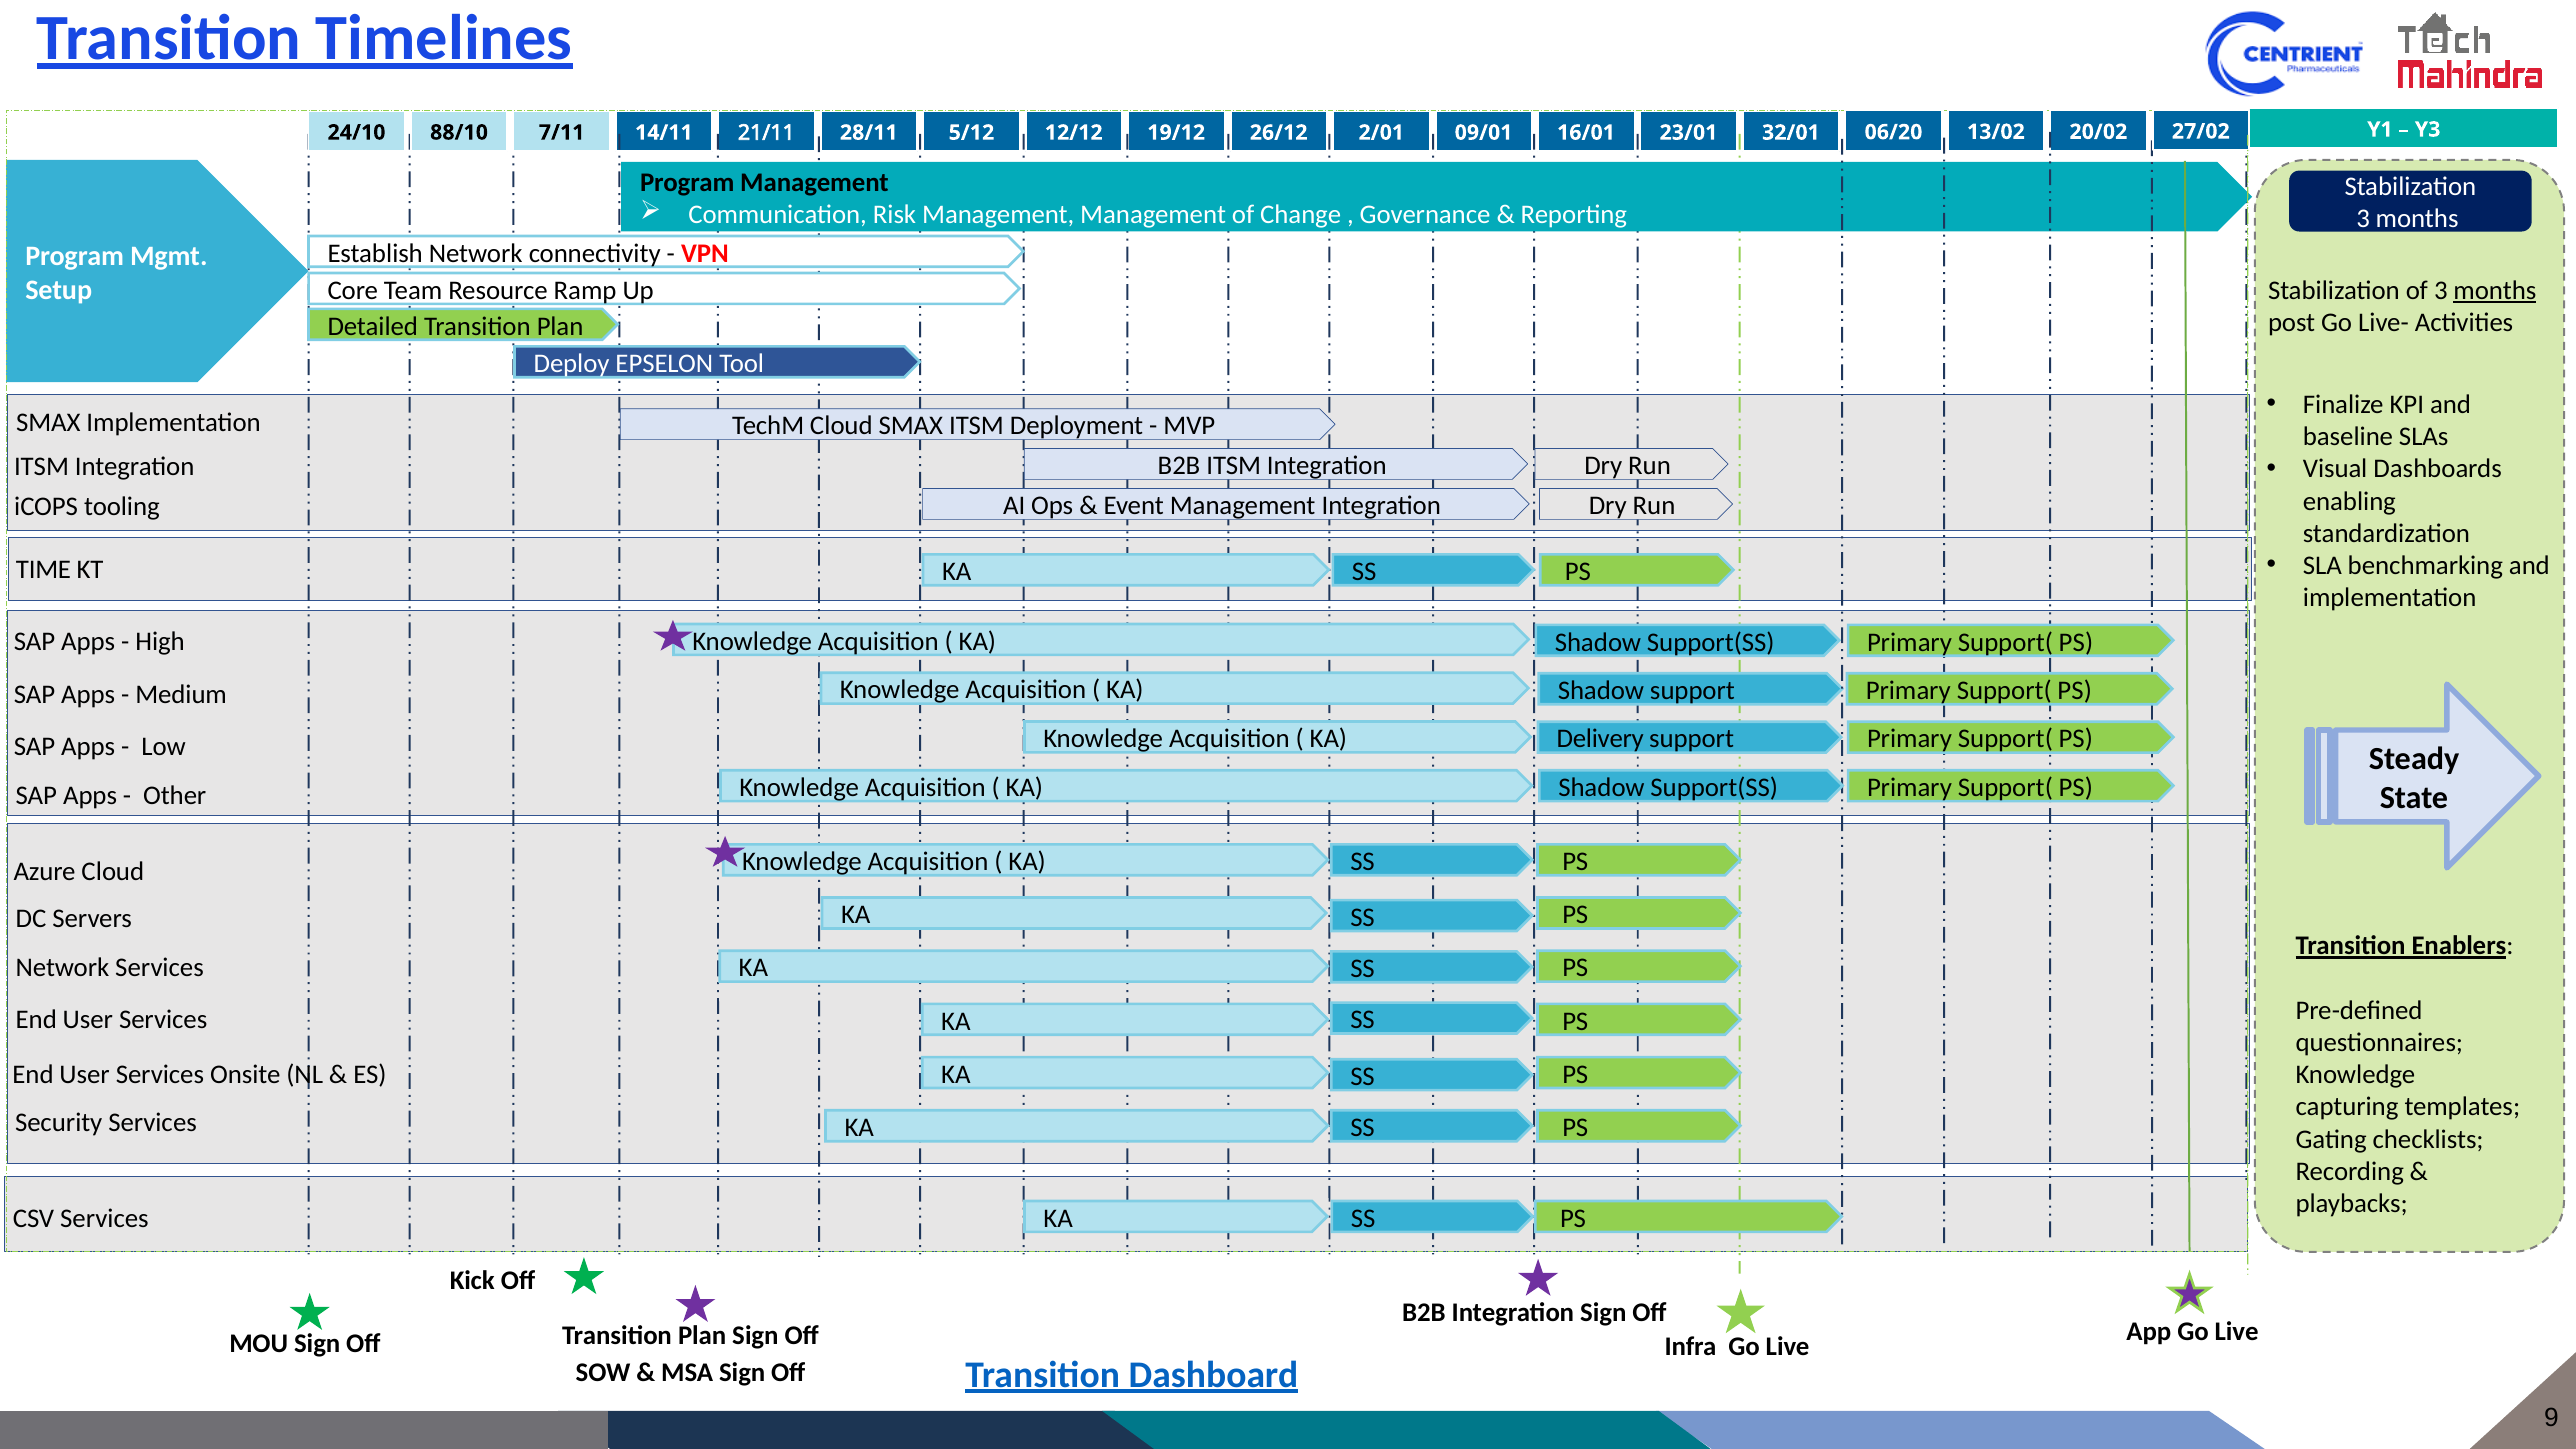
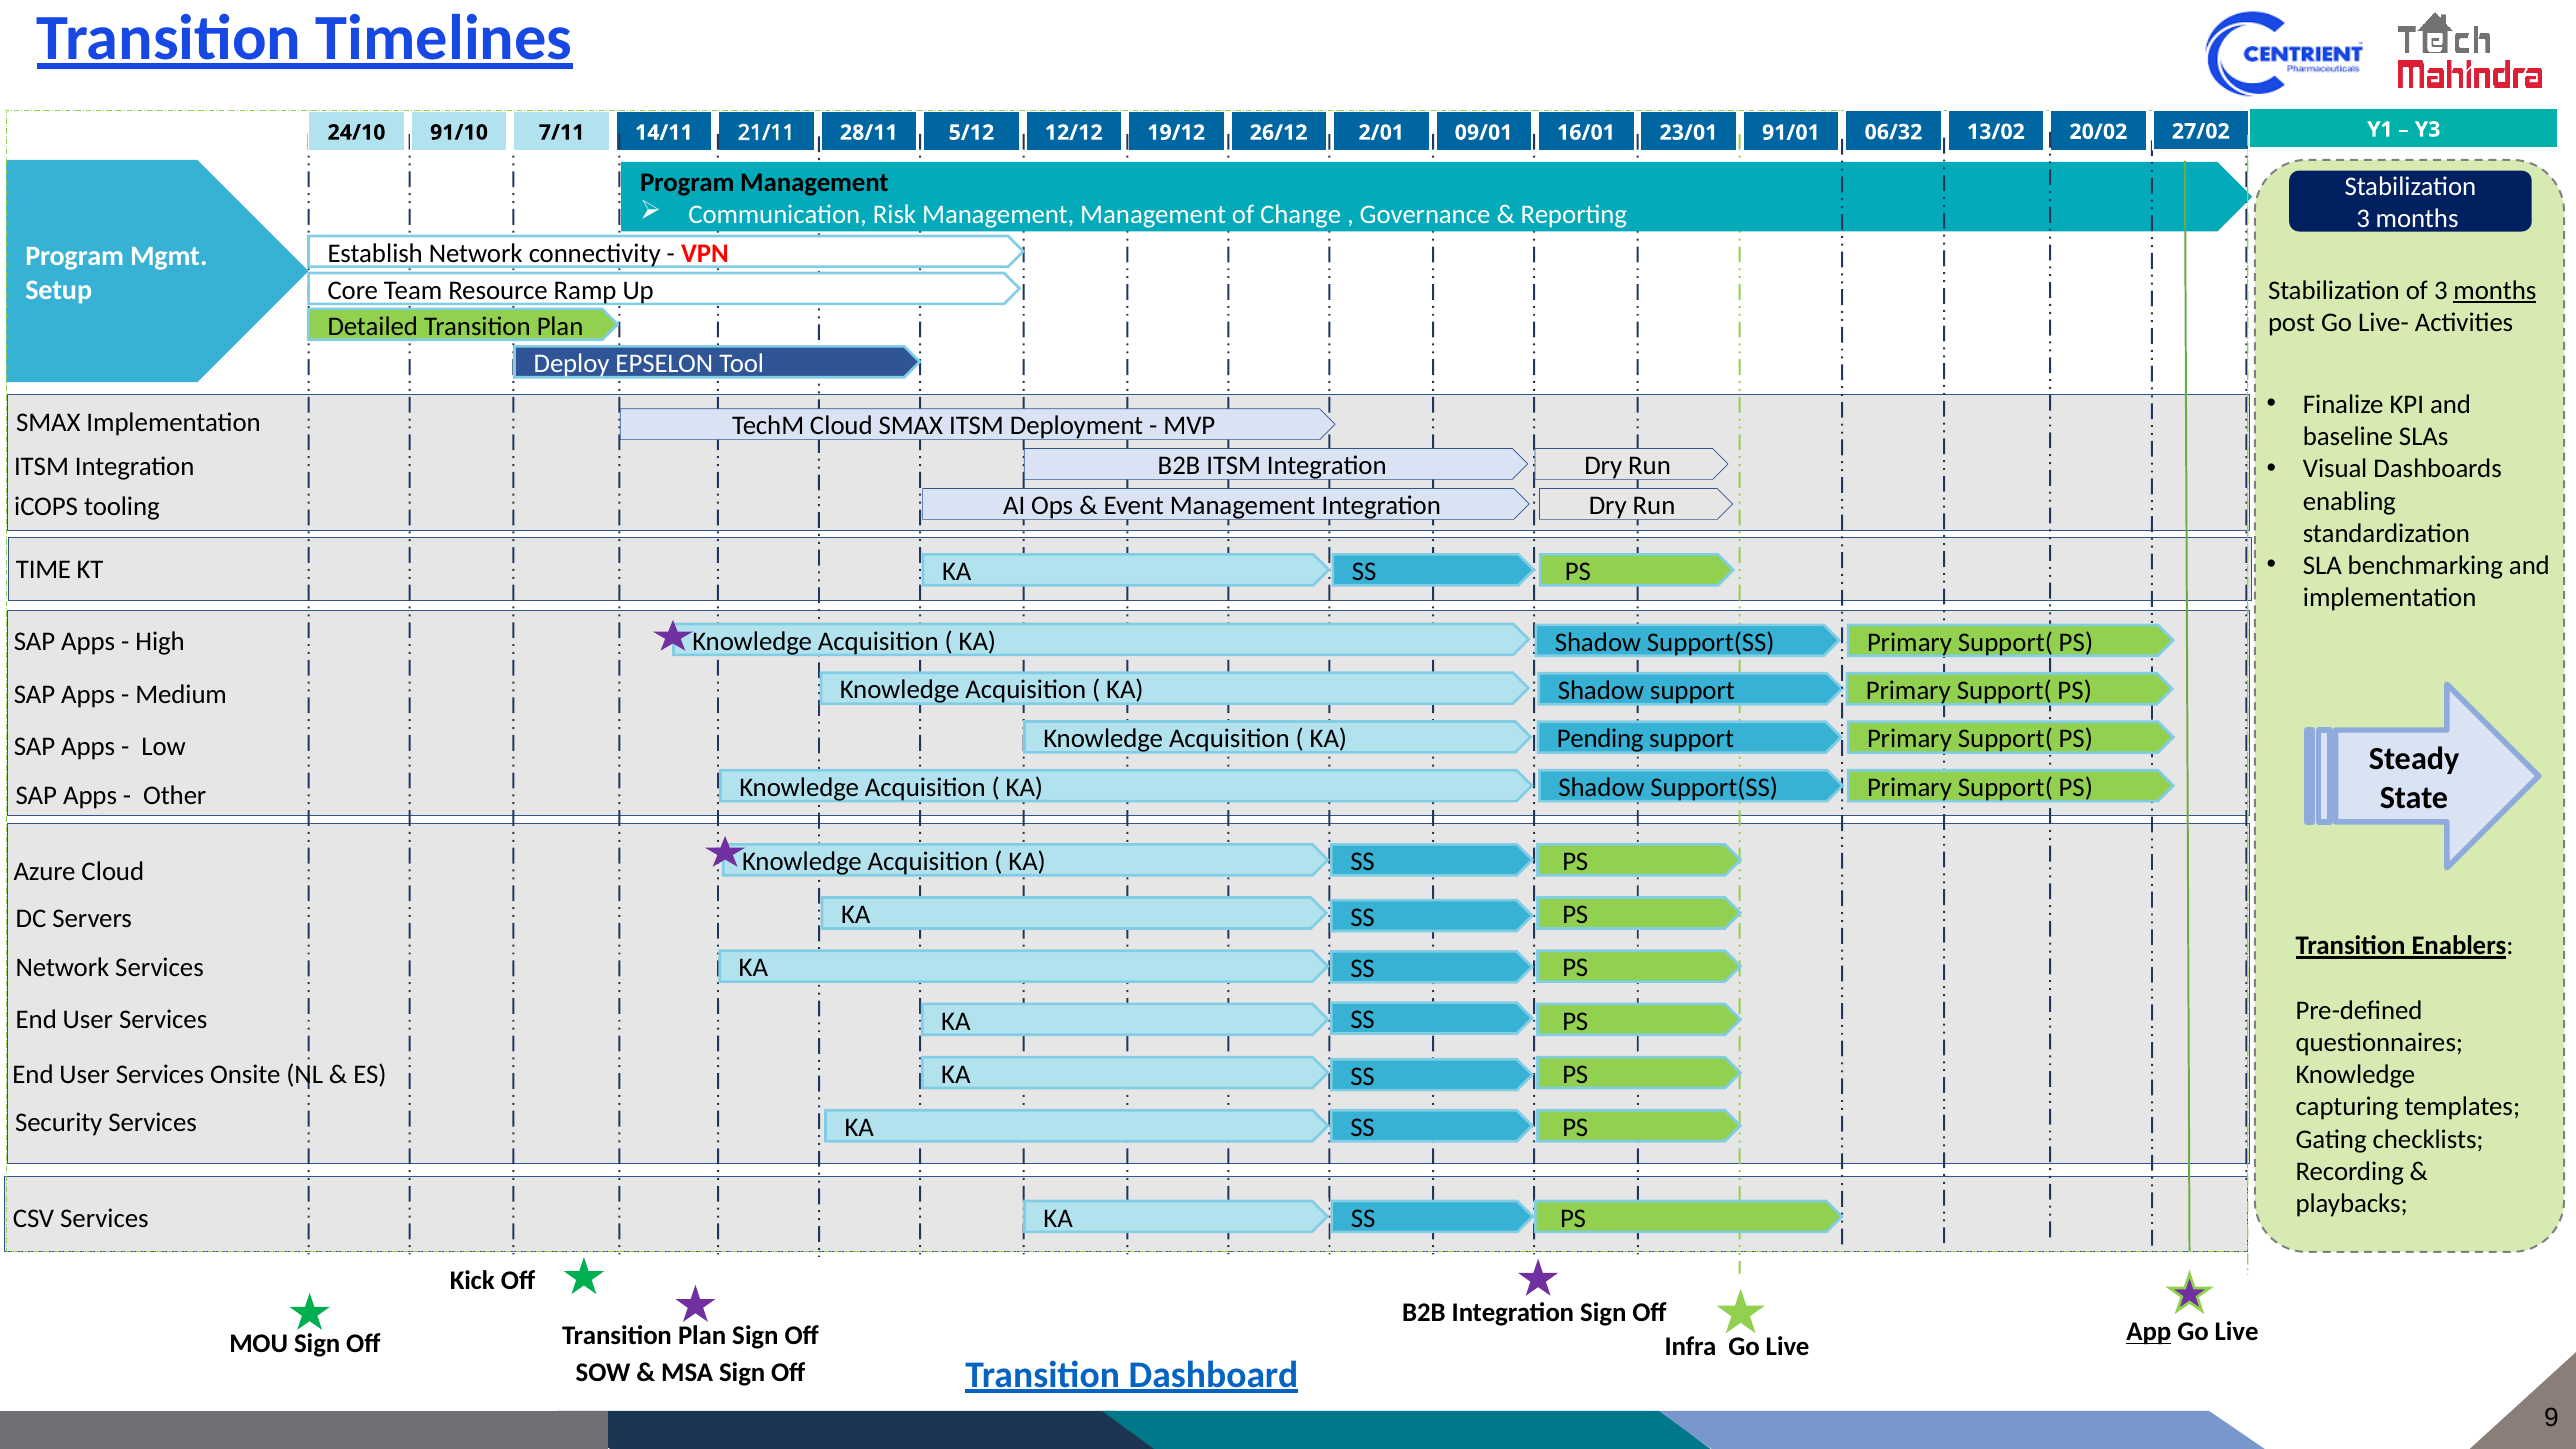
06/20: 06/20 -> 06/32
88/10: 88/10 -> 91/10
32/01: 32/01 -> 91/01
Delivery: Delivery -> Pending
App underline: none -> present
